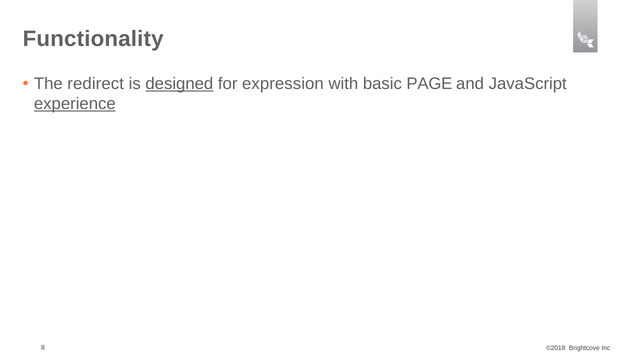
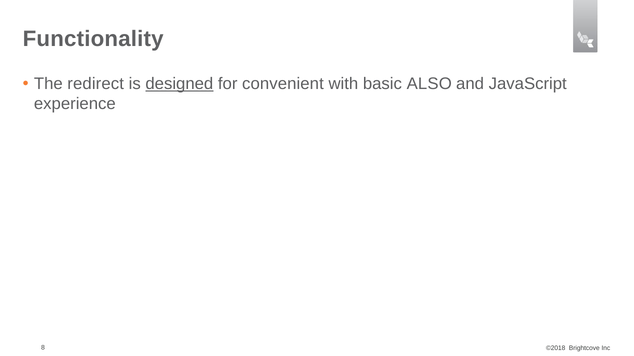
expression: expression -> convenient
PAGE: PAGE -> ALSO
experience underline: present -> none
